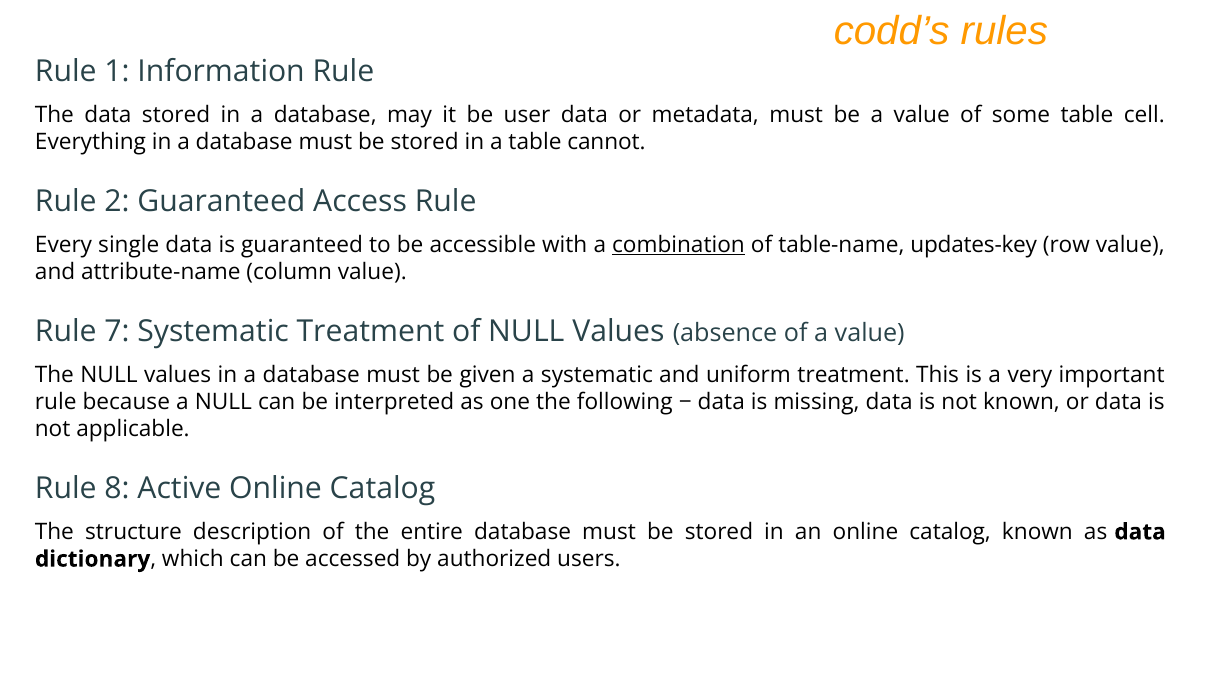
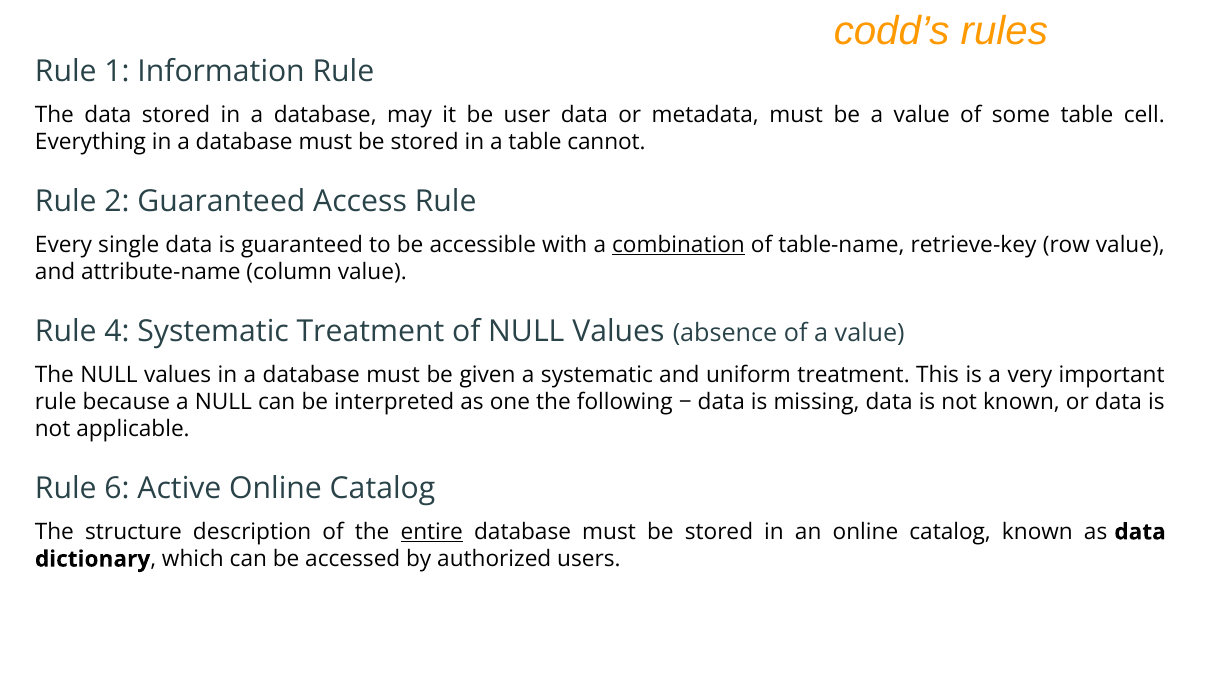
updates-key: updates-key -> retrieve-key
7: 7 -> 4
8: 8 -> 6
entire underline: none -> present
